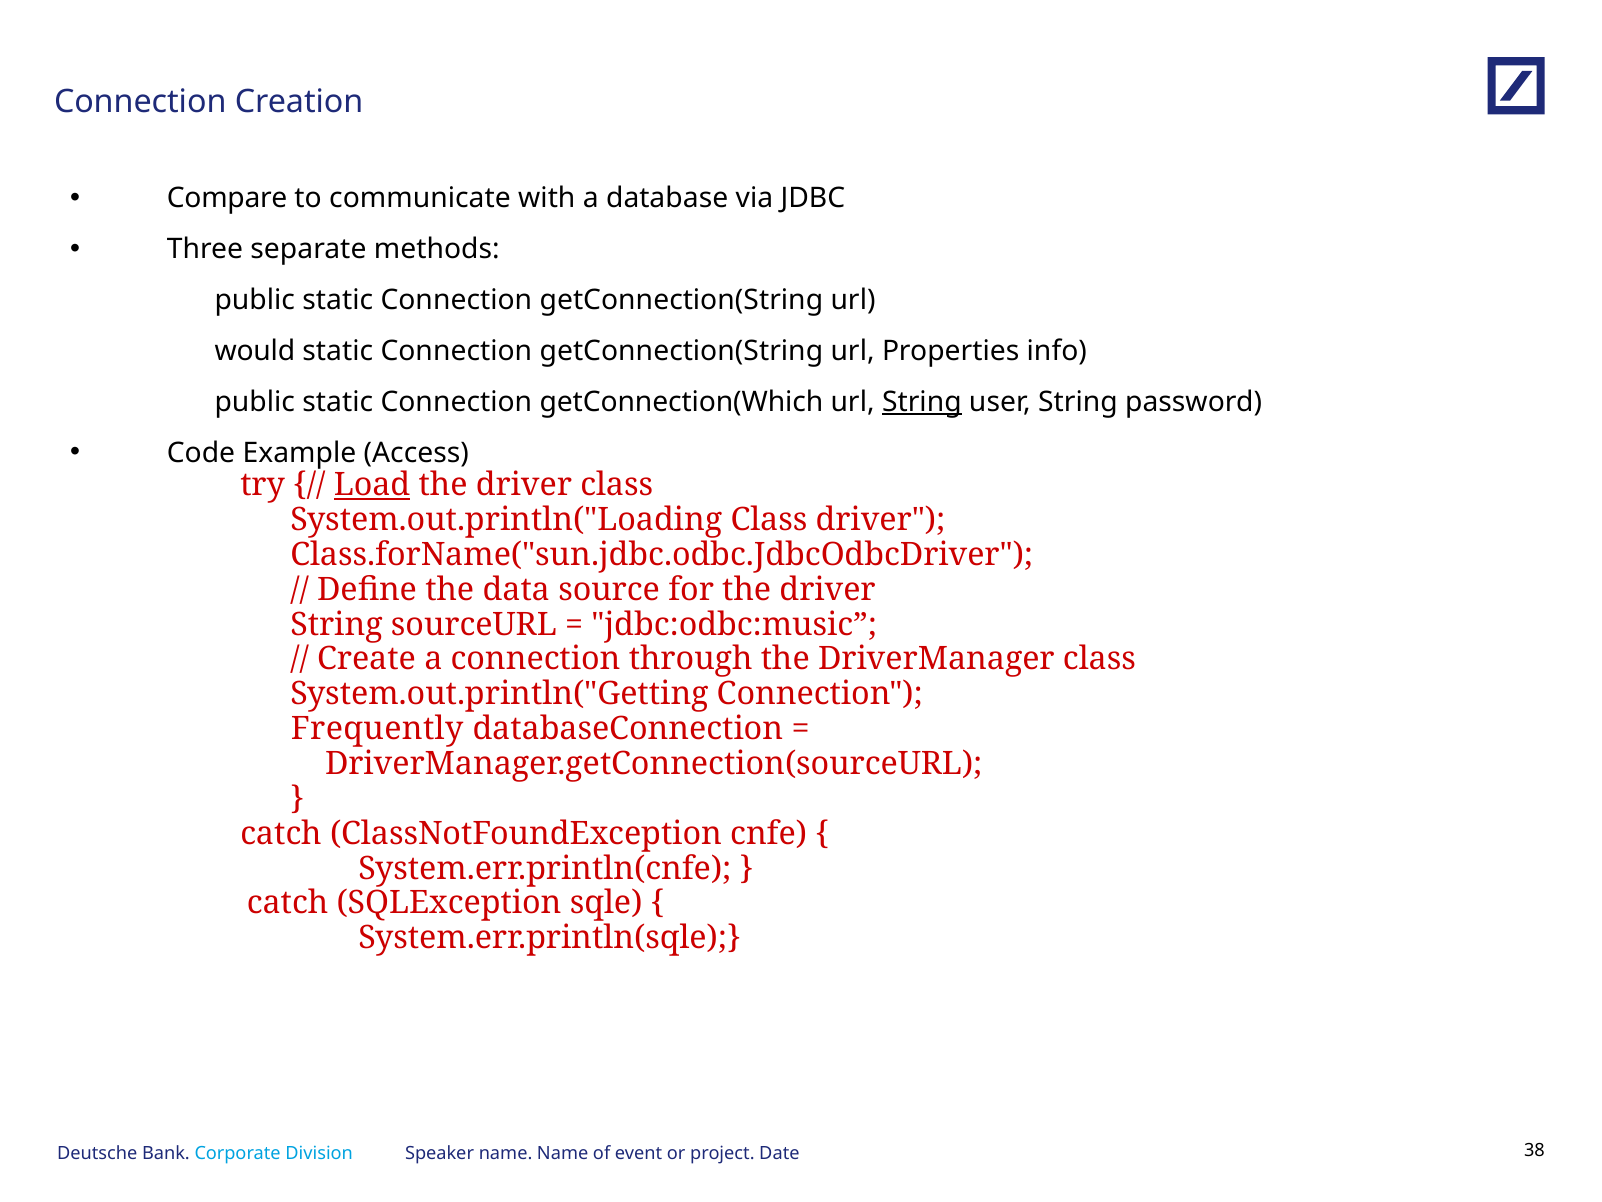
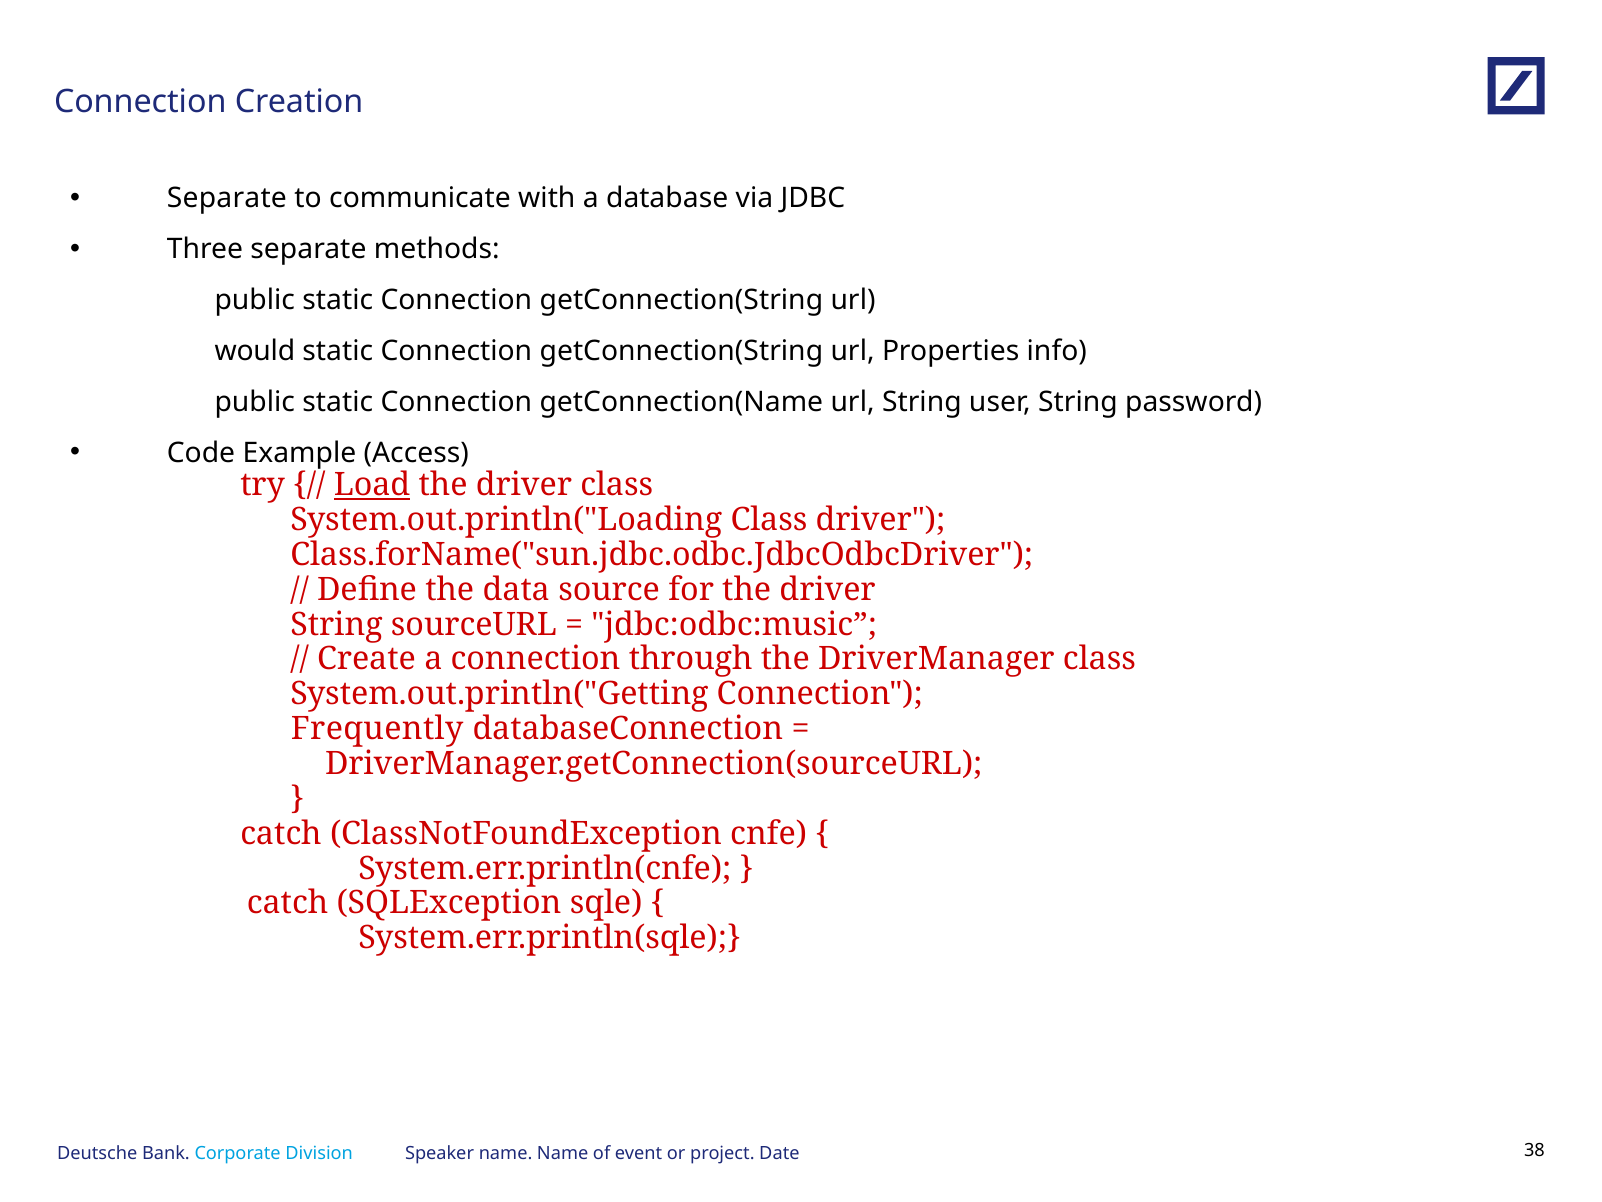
Compare at (227, 198): Compare -> Separate
getConnection(Which: getConnection(Which -> getConnection(Name
String at (922, 402) underline: present -> none
